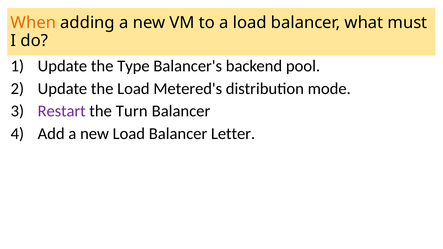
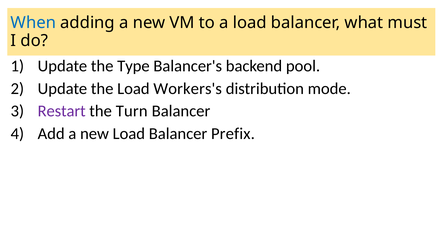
When colour: orange -> blue
Metered's: Metered's -> Workers's
Letter: Letter -> Prefix
